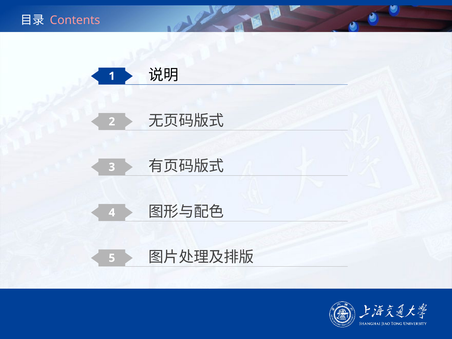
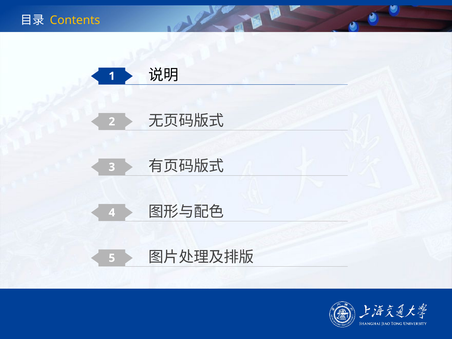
Contents colour: pink -> yellow
